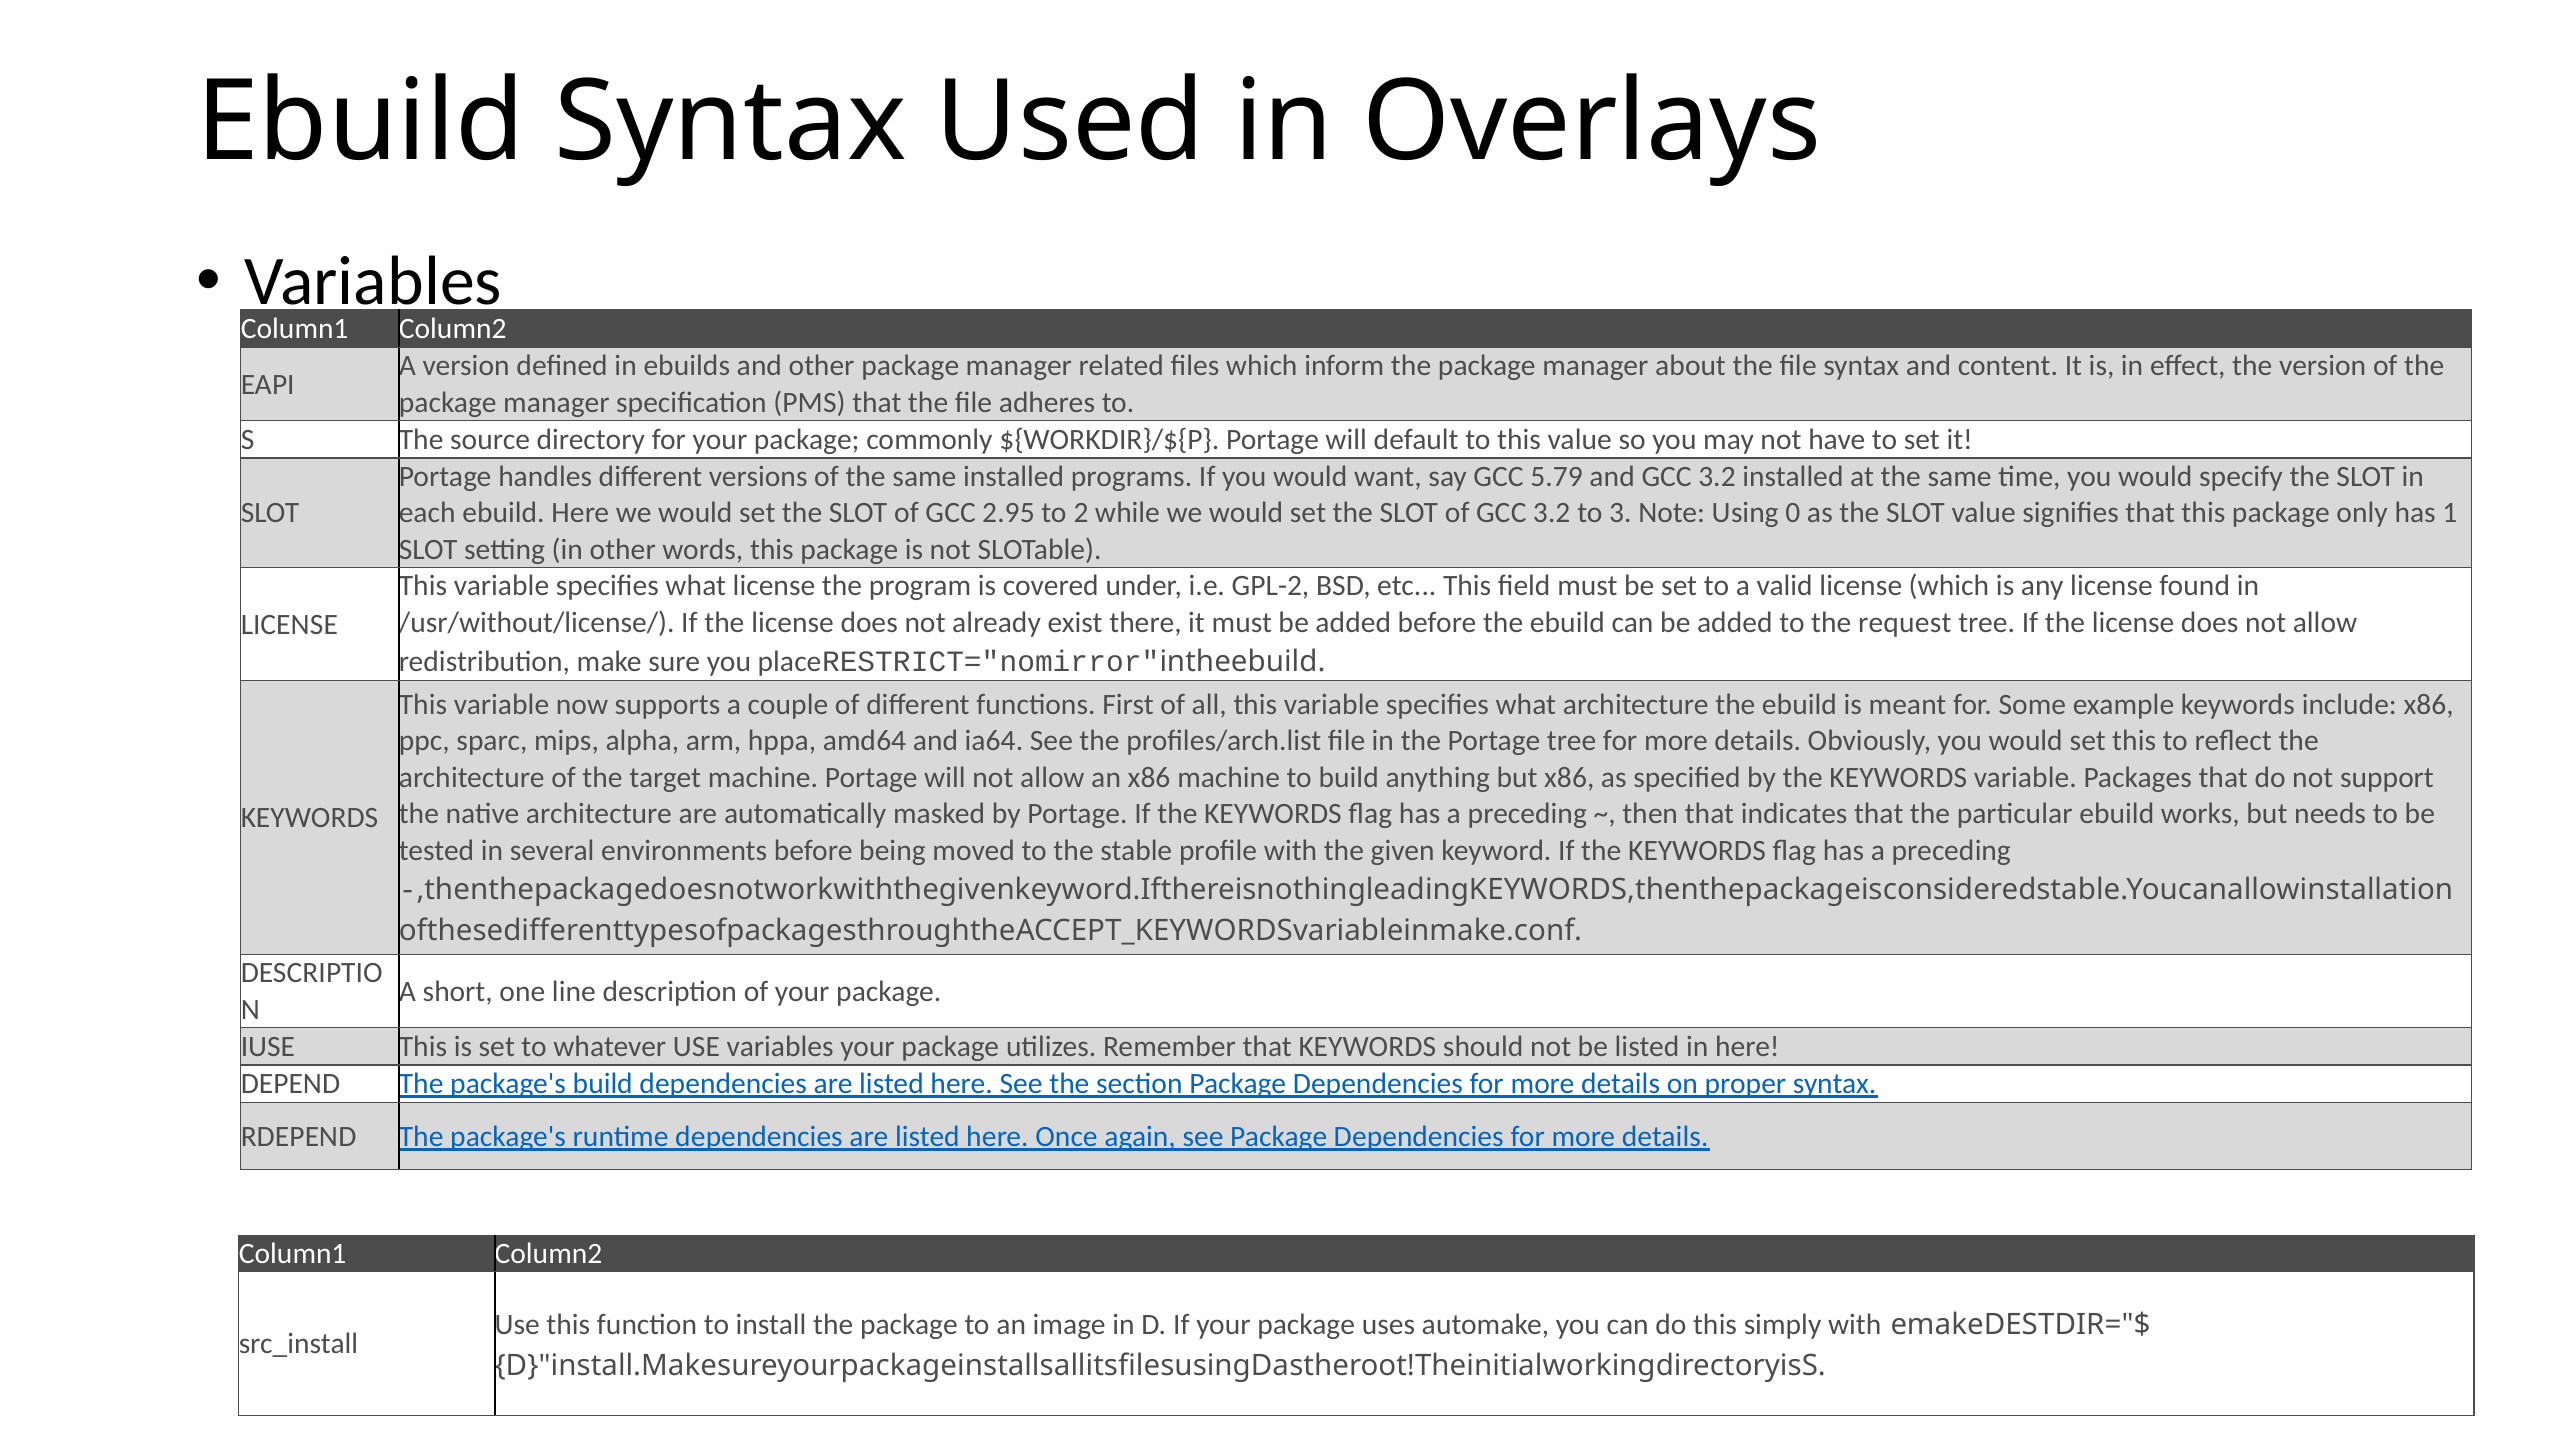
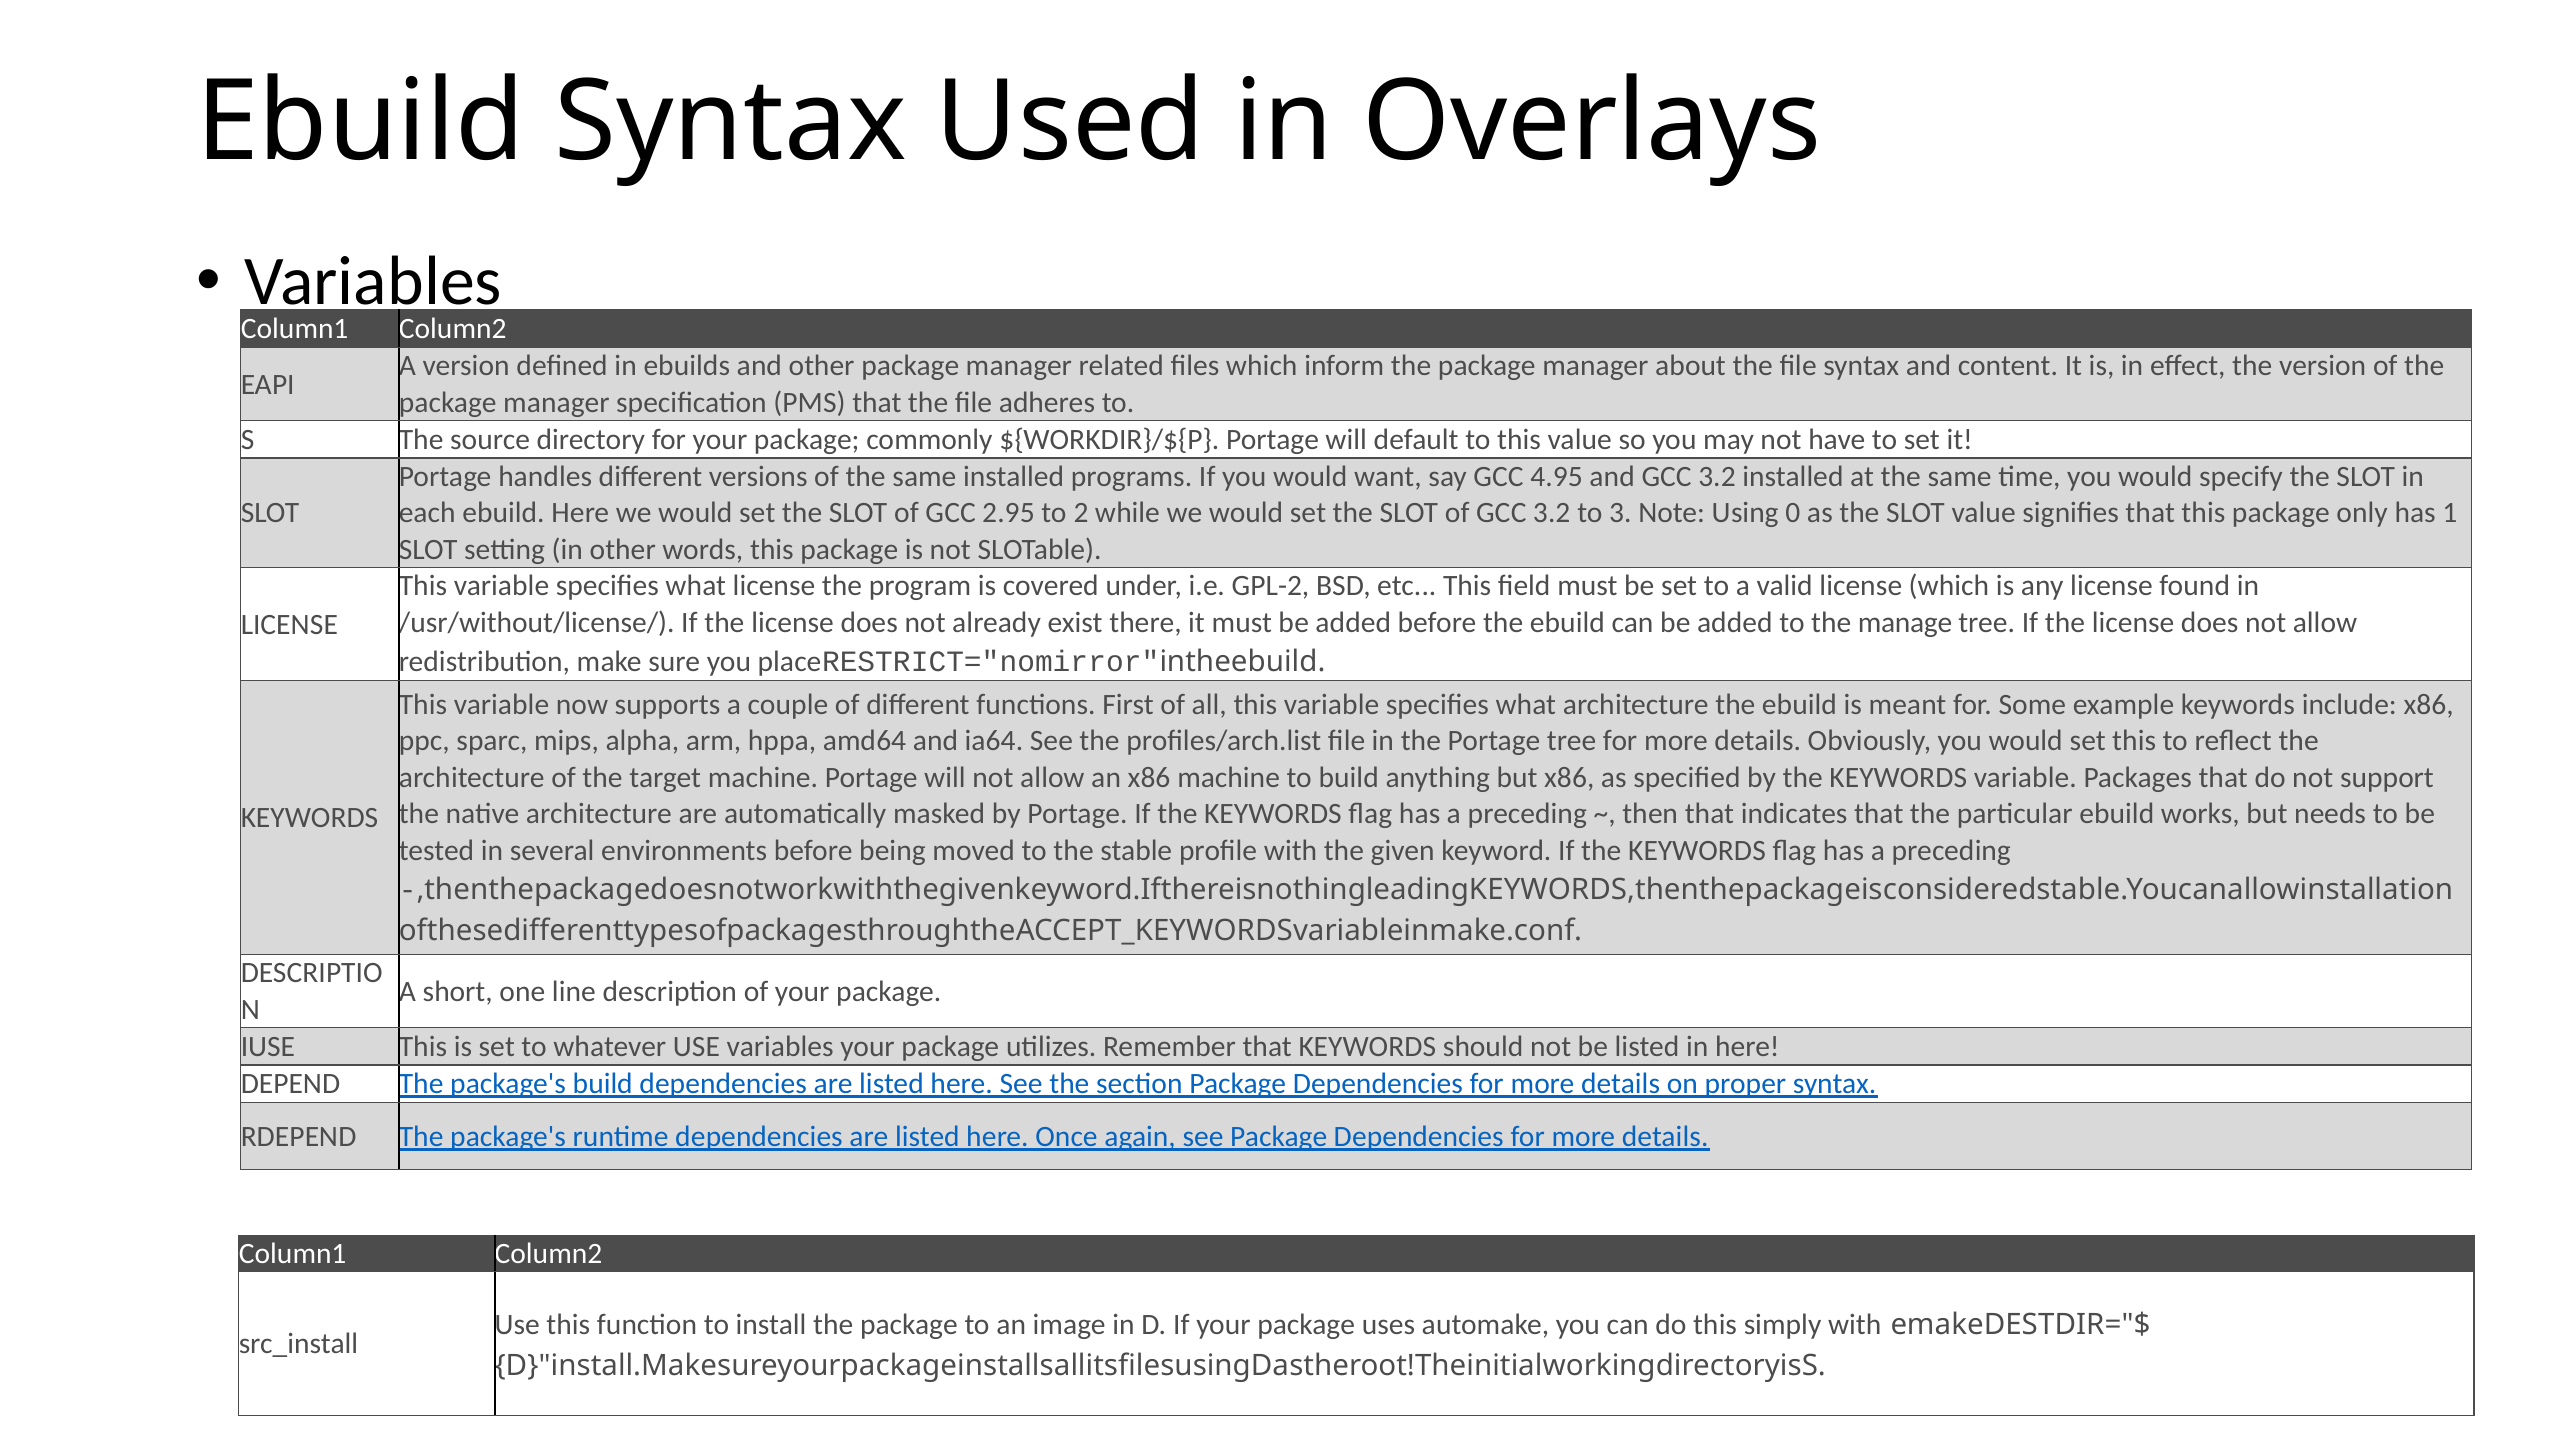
5.79: 5.79 -> 4.95
request: request -> manage
